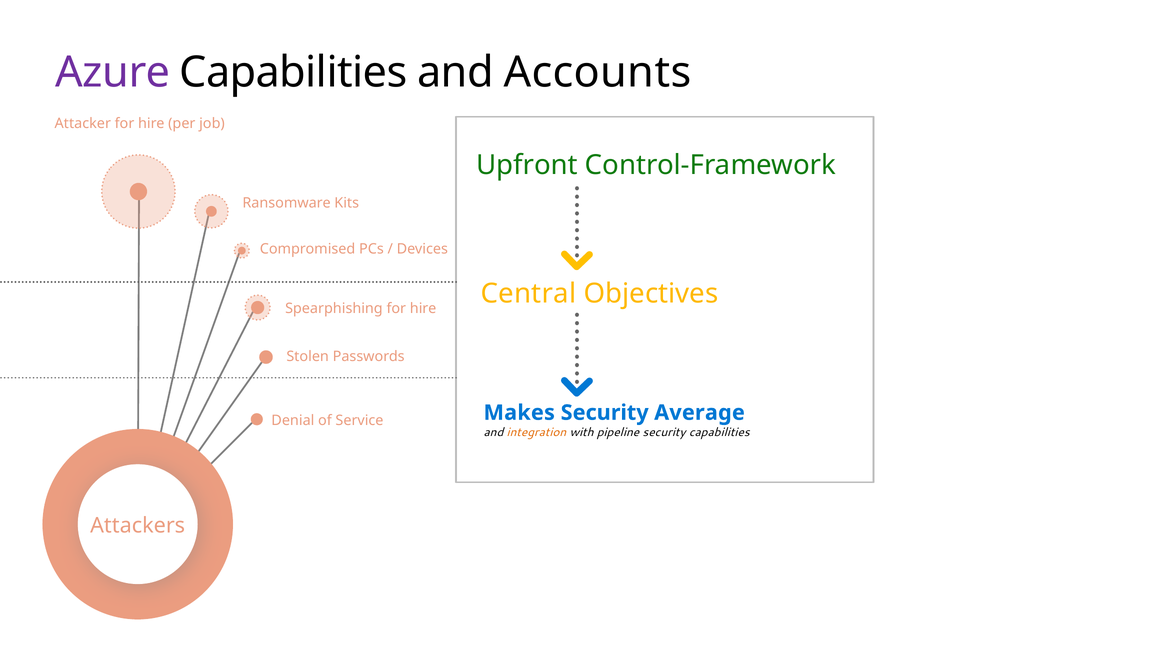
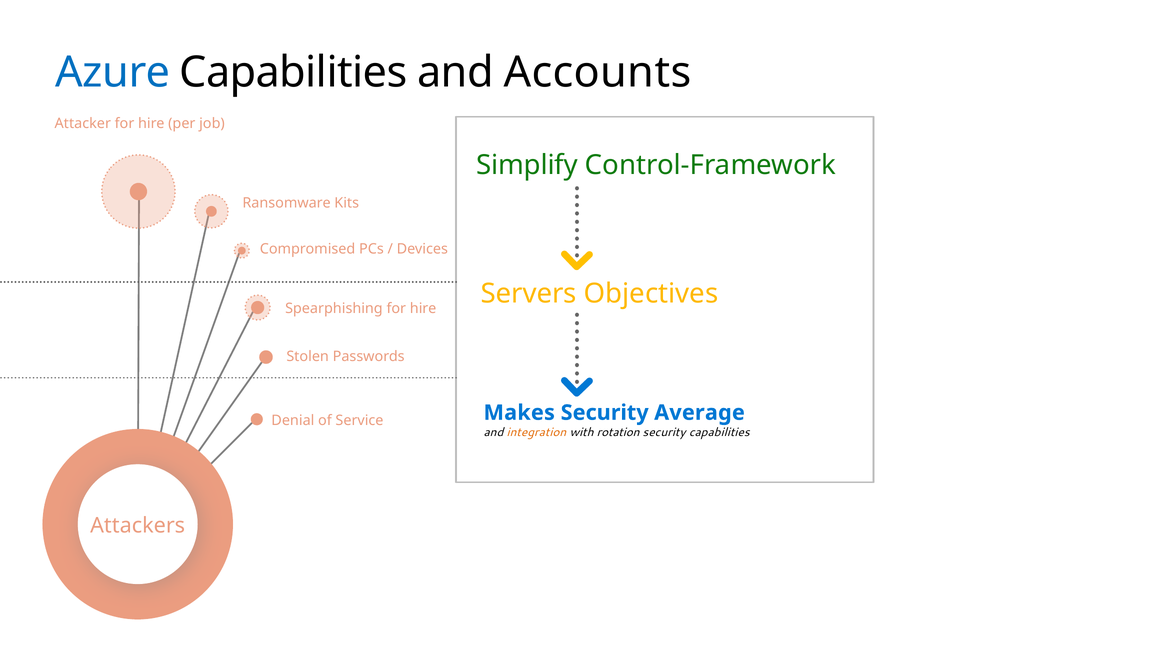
Azure colour: purple -> blue
Upfront at (527, 165): Upfront -> Simplify
Central: Central -> Servers
pipeline: pipeline -> rotation
